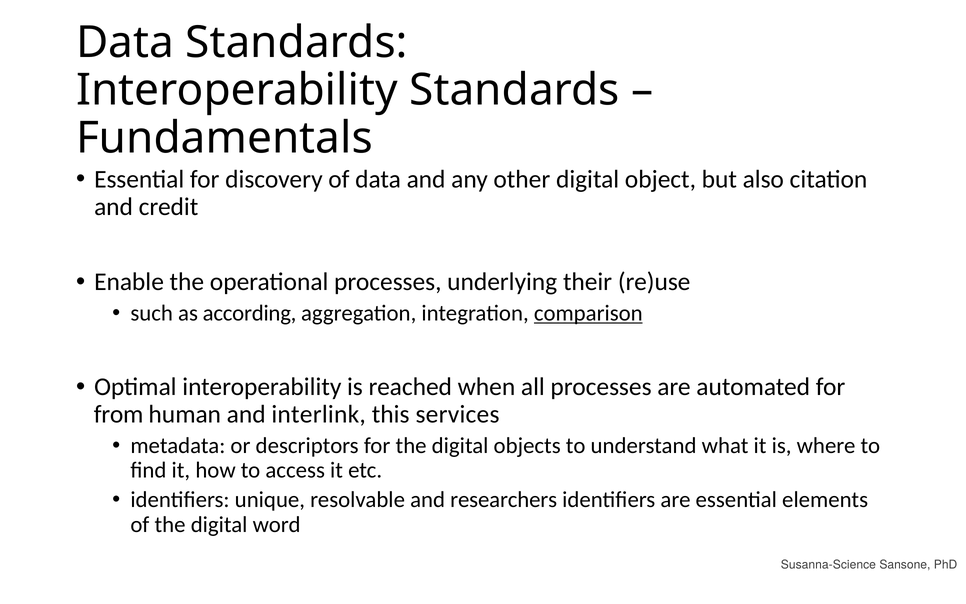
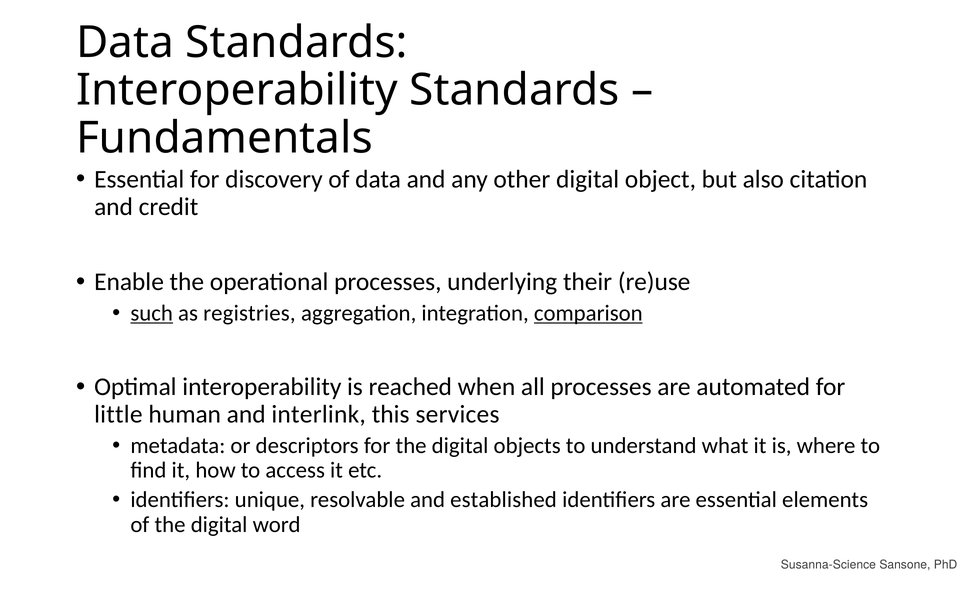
such underline: none -> present
according: according -> registries
from: from -> little
researchers: researchers -> established
